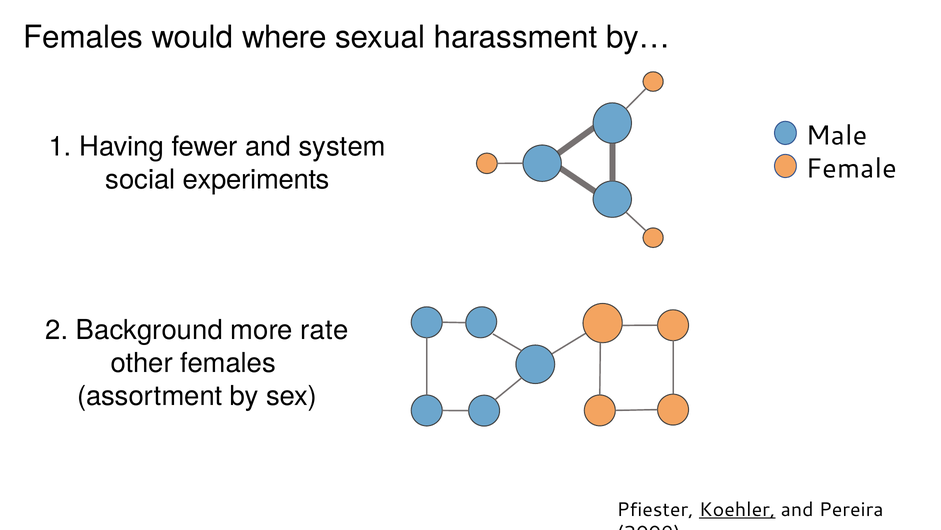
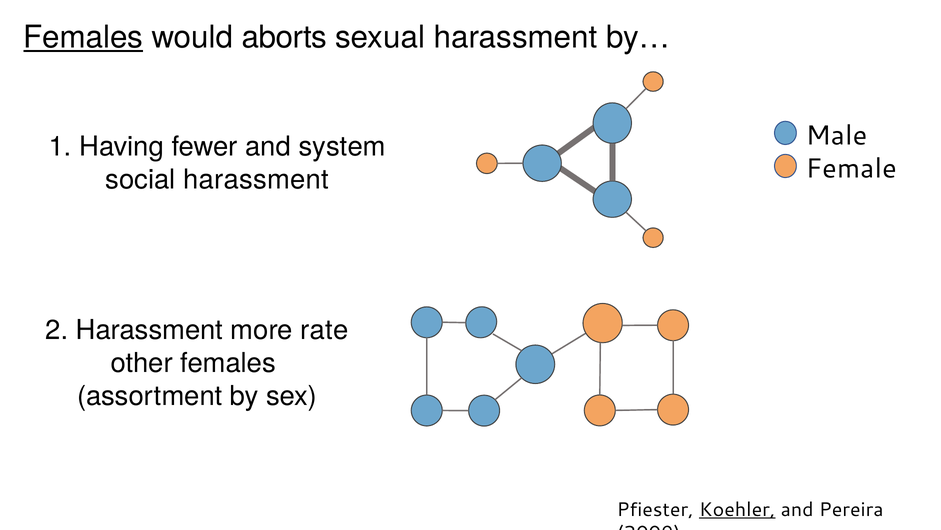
Females at (83, 37) underline: none -> present
where: where -> aborts
social experiments: experiments -> harassment
2 Background: Background -> Harassment
